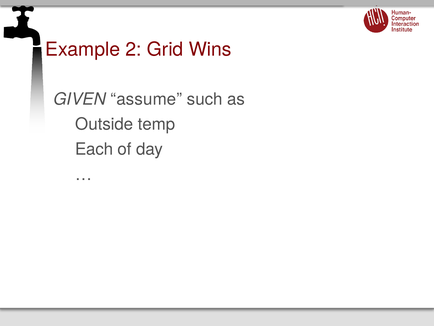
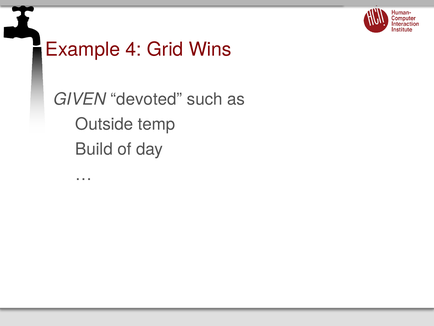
2: 2 -> 4
assume: assume -> devoted
Each: Each -> Build
